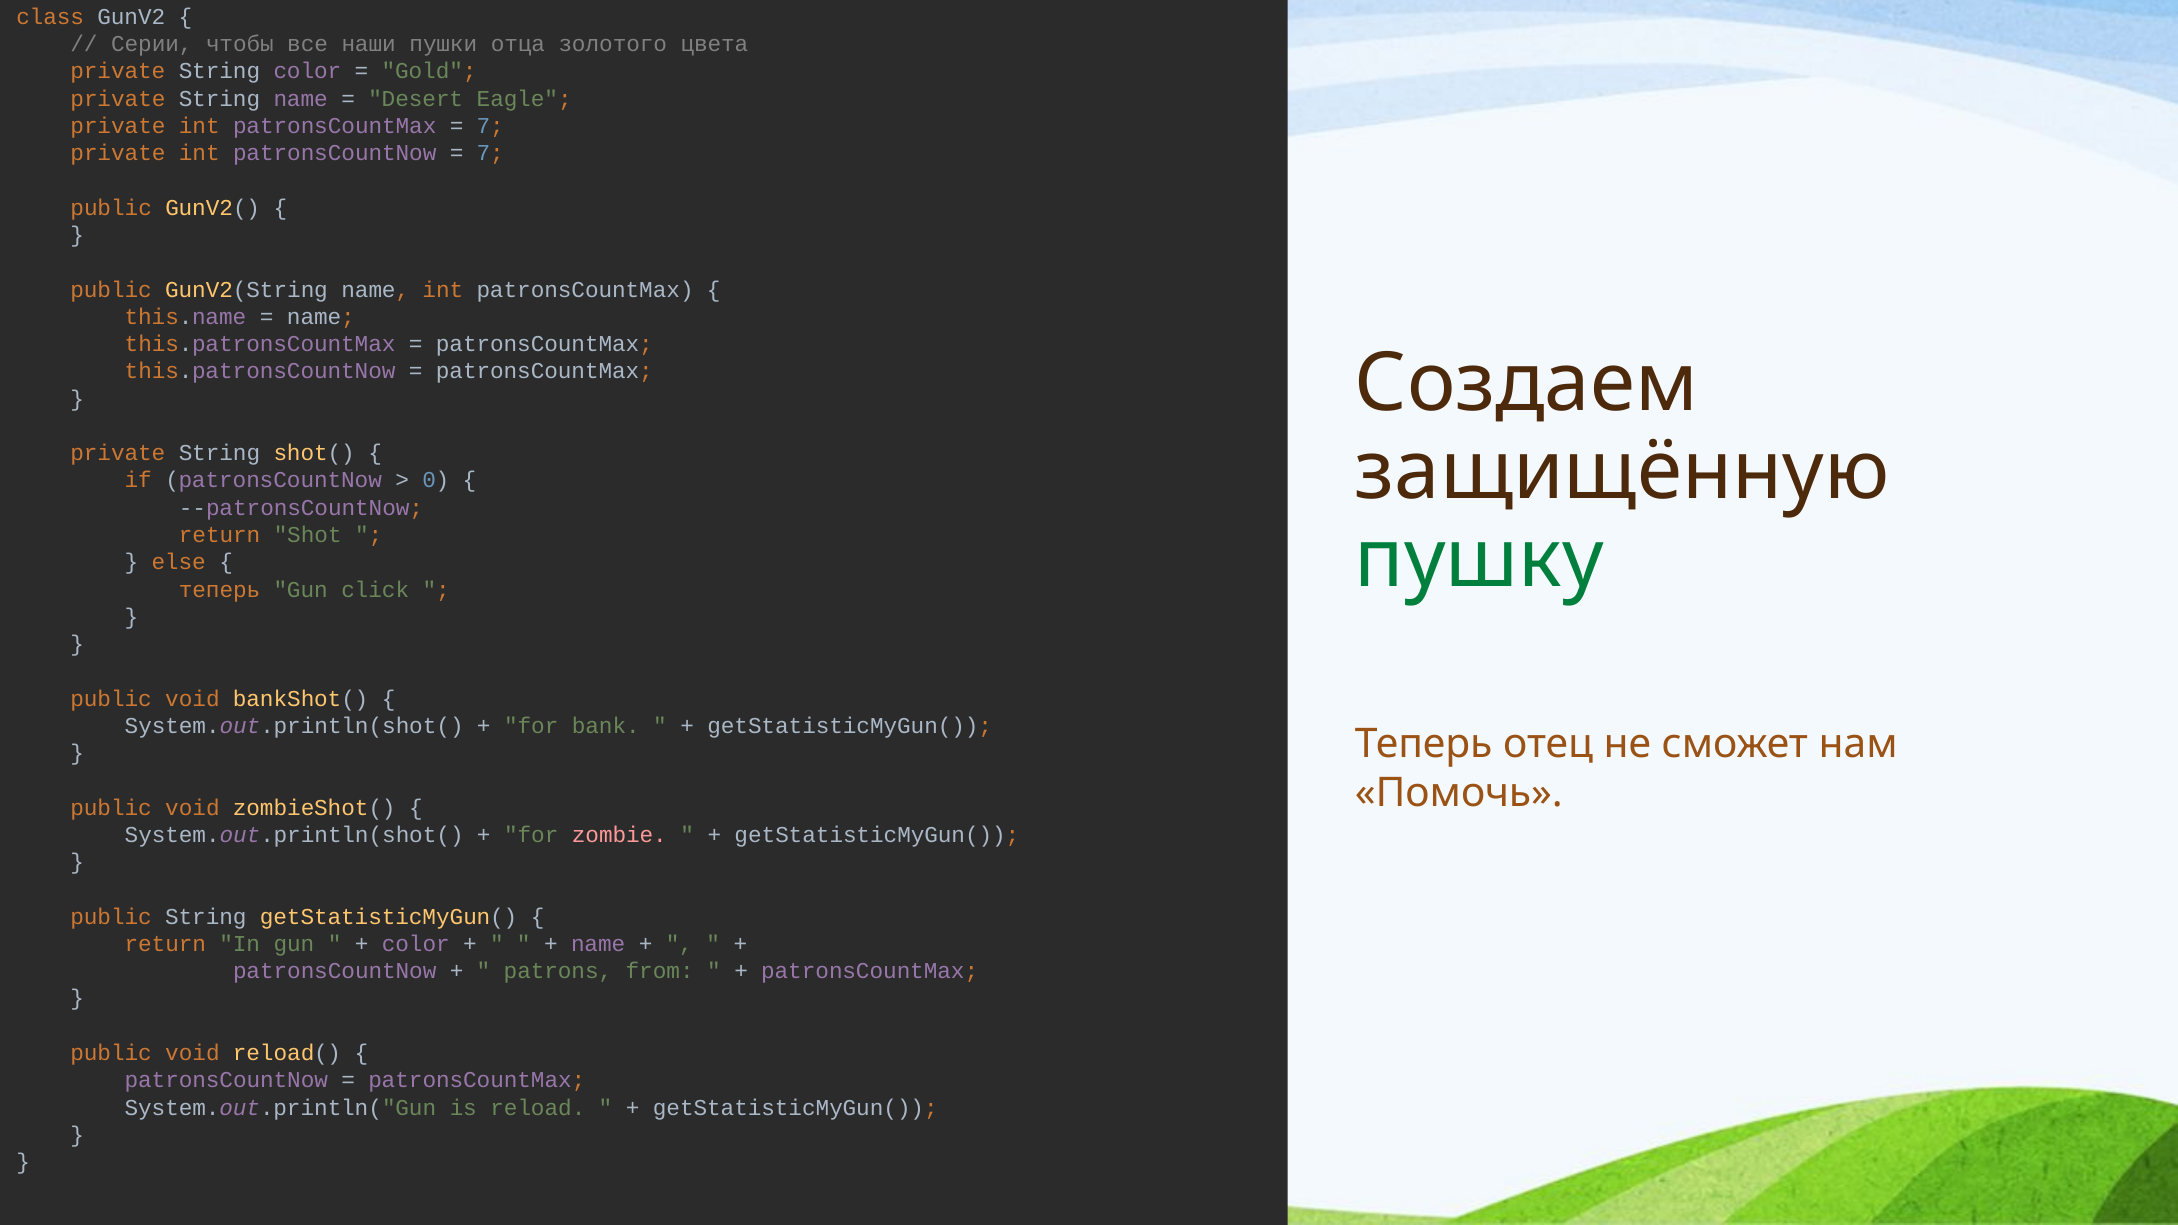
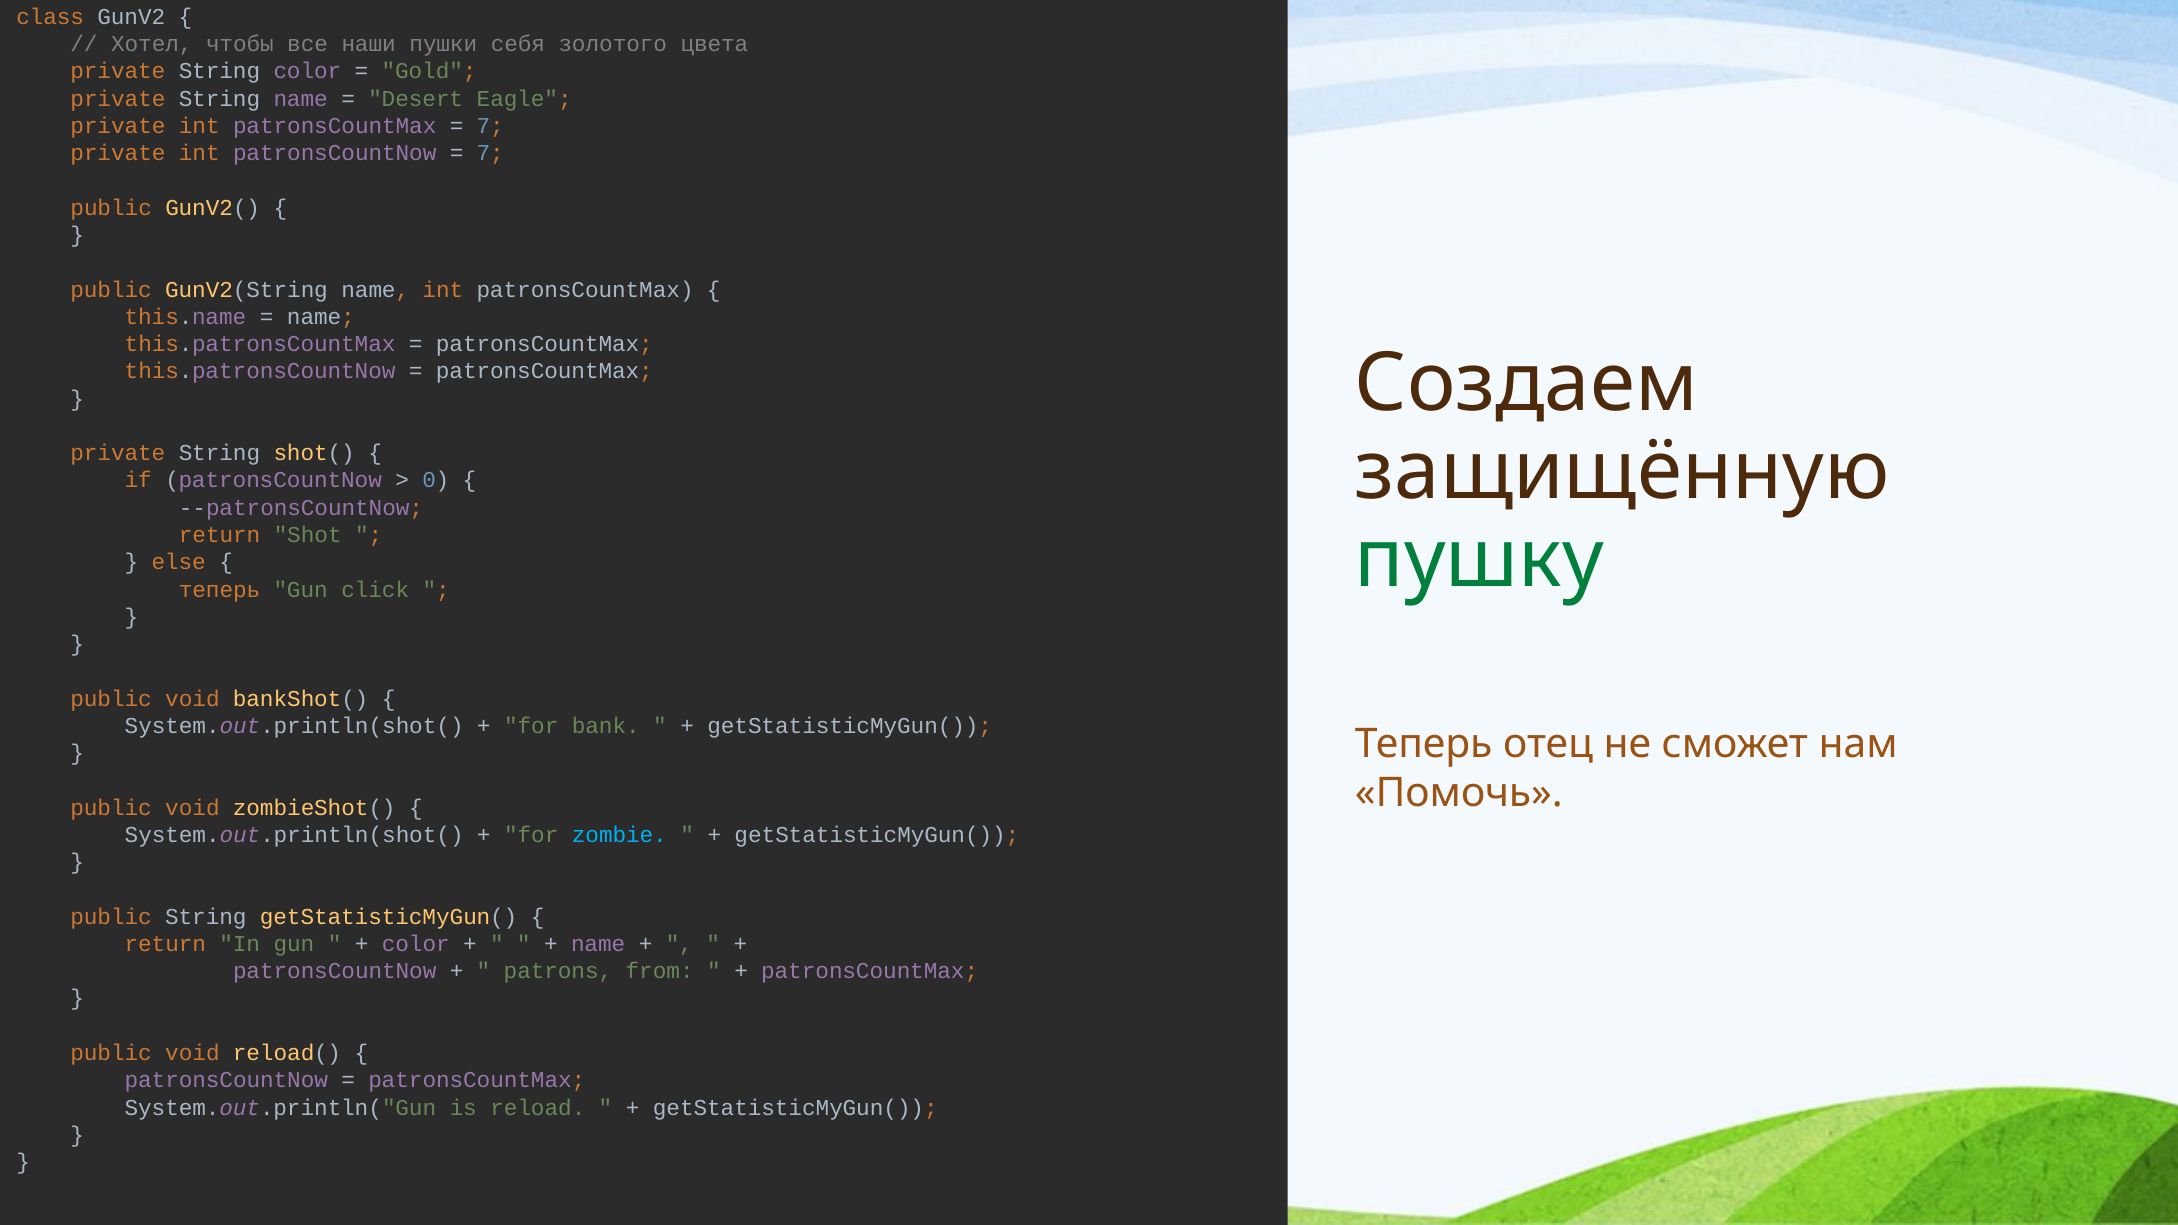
Серии: Серии -> Хотел
отца: отца -> себя
zombie colour: pink -> light blue
